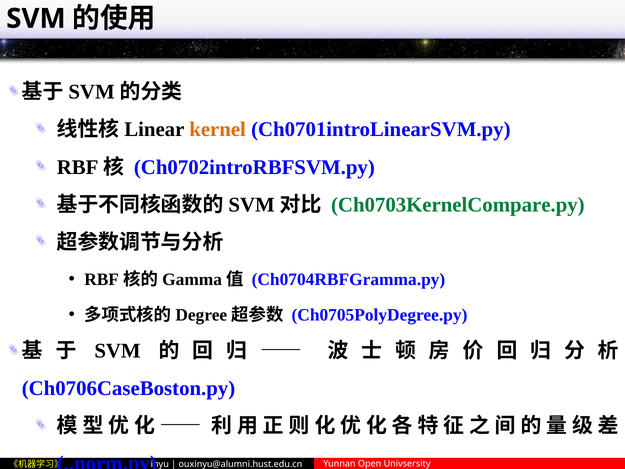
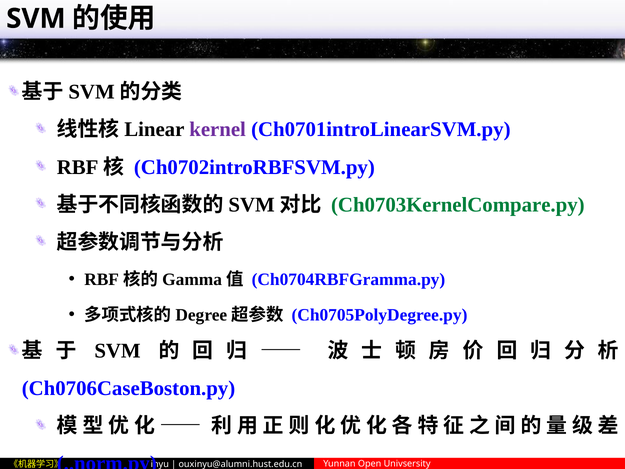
kernel colour: orange -> purple
